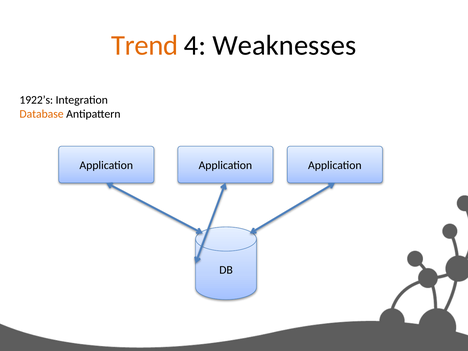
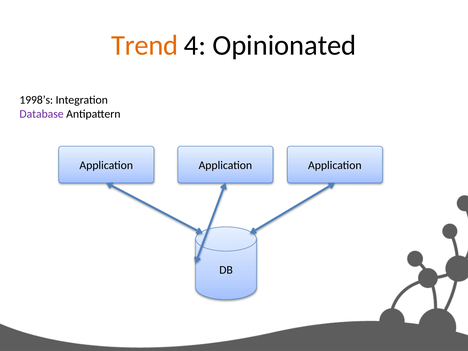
Weaknesses: Weaknesses -> Opinionated
1922’s: 1922’s -> 1998’s
Database colour: orange -> purple
